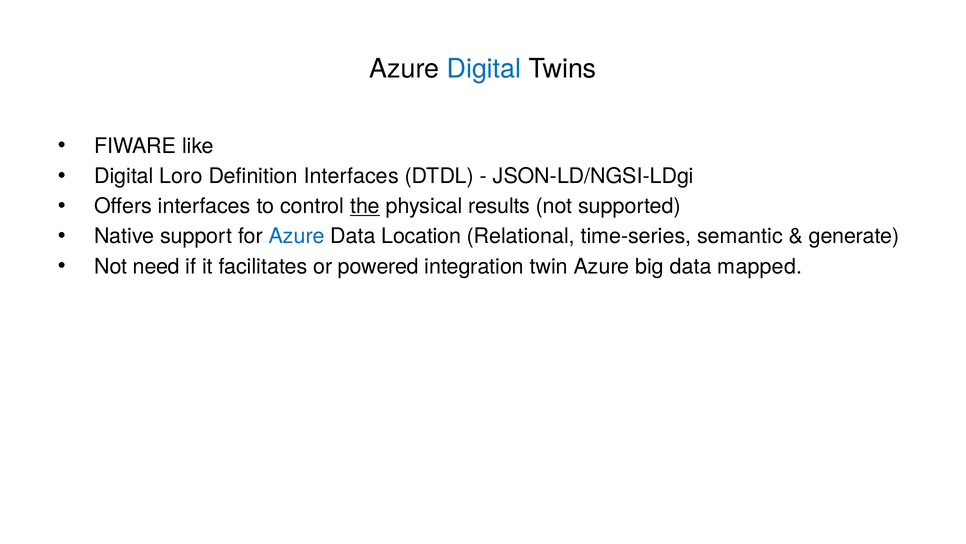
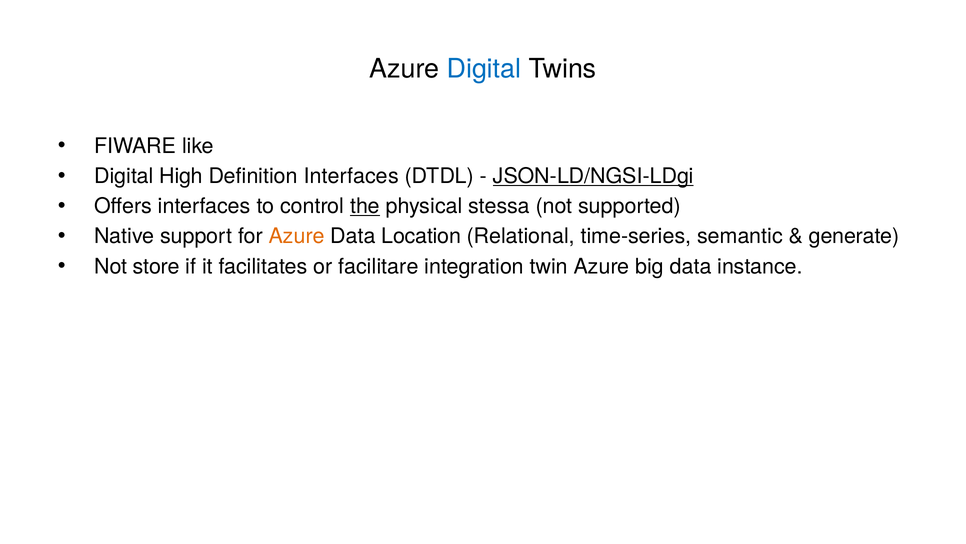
Loro: Loro -> High
JSON-LD/NGSI-LDgi underline: none -> present
results: results -> stessa
Azure at (297, 236) colour: blue -> orange
need: need -> store
powered: powered -> facilitare
mapped: mapped -> instance
